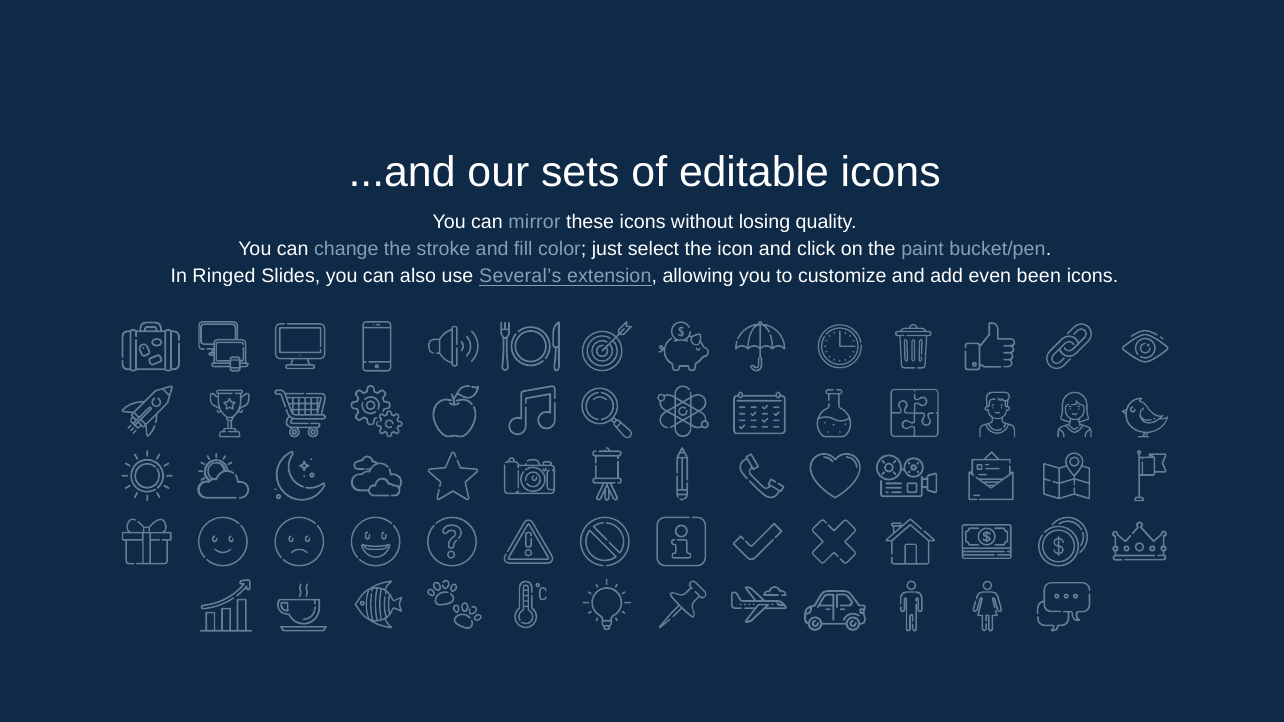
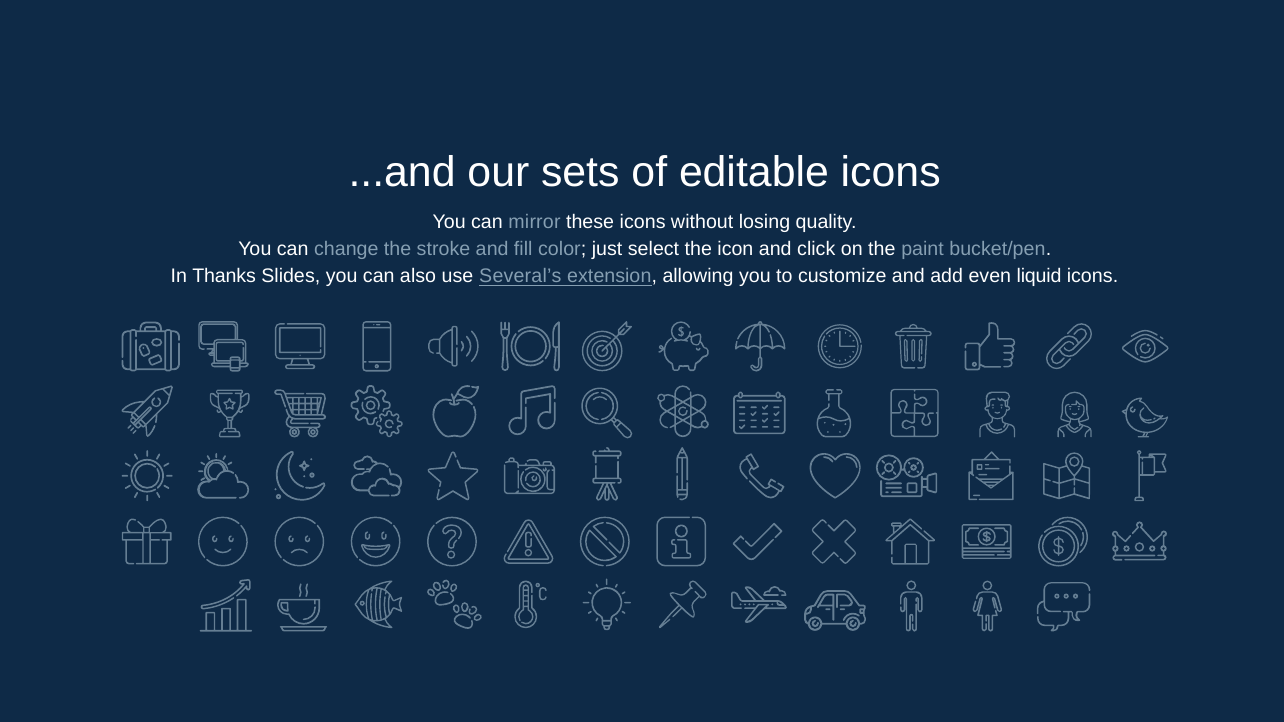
Ringed: Ringed -> Thanks
been: been -> liquid
